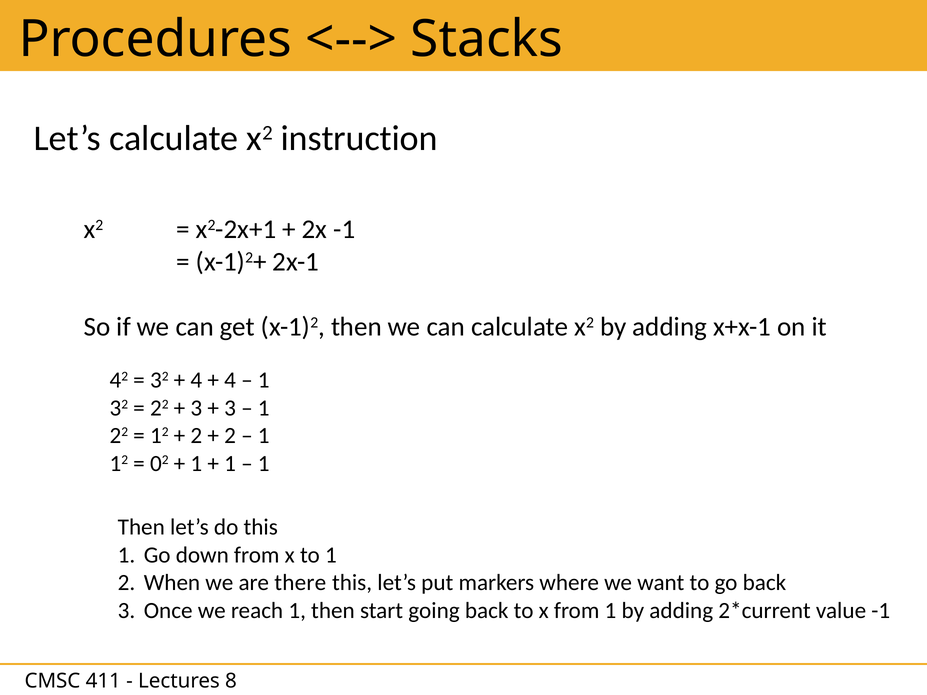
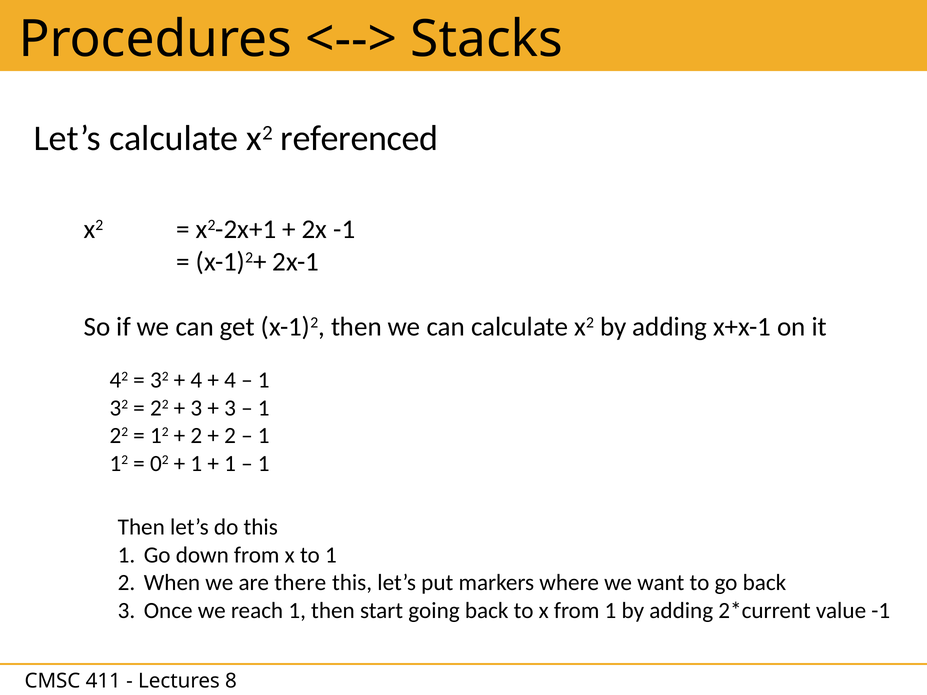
instruction: instruction -> referenced
